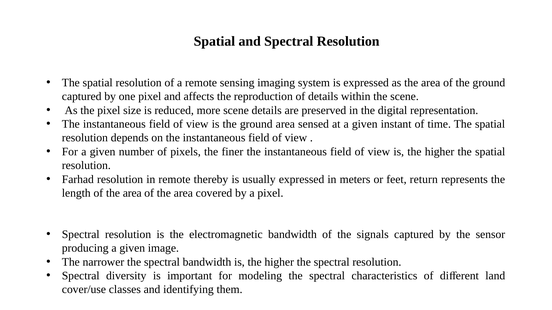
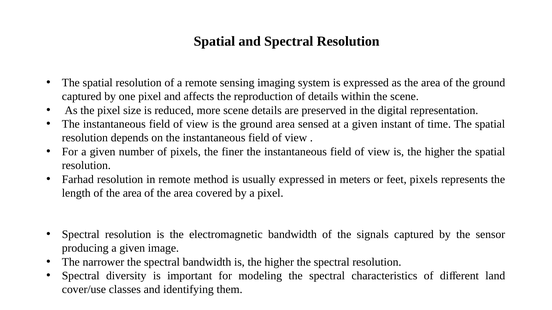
thereby: thereby -> method
feet return: return -> pixels
